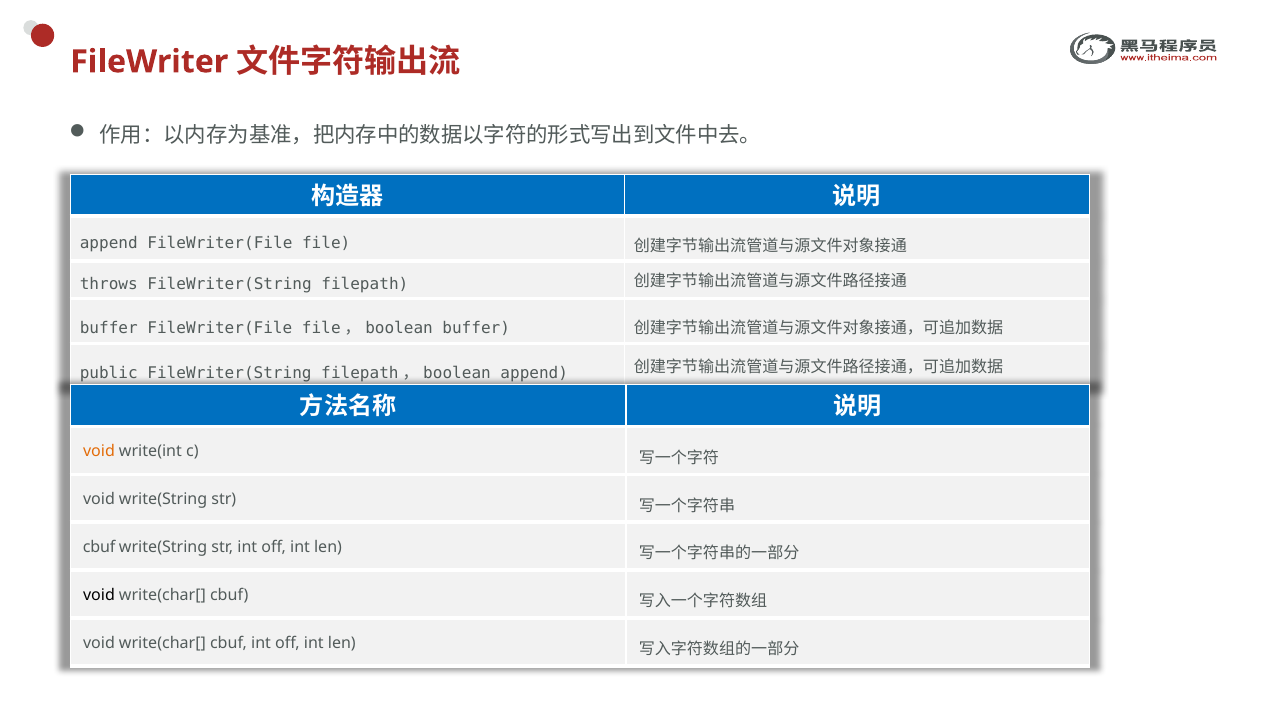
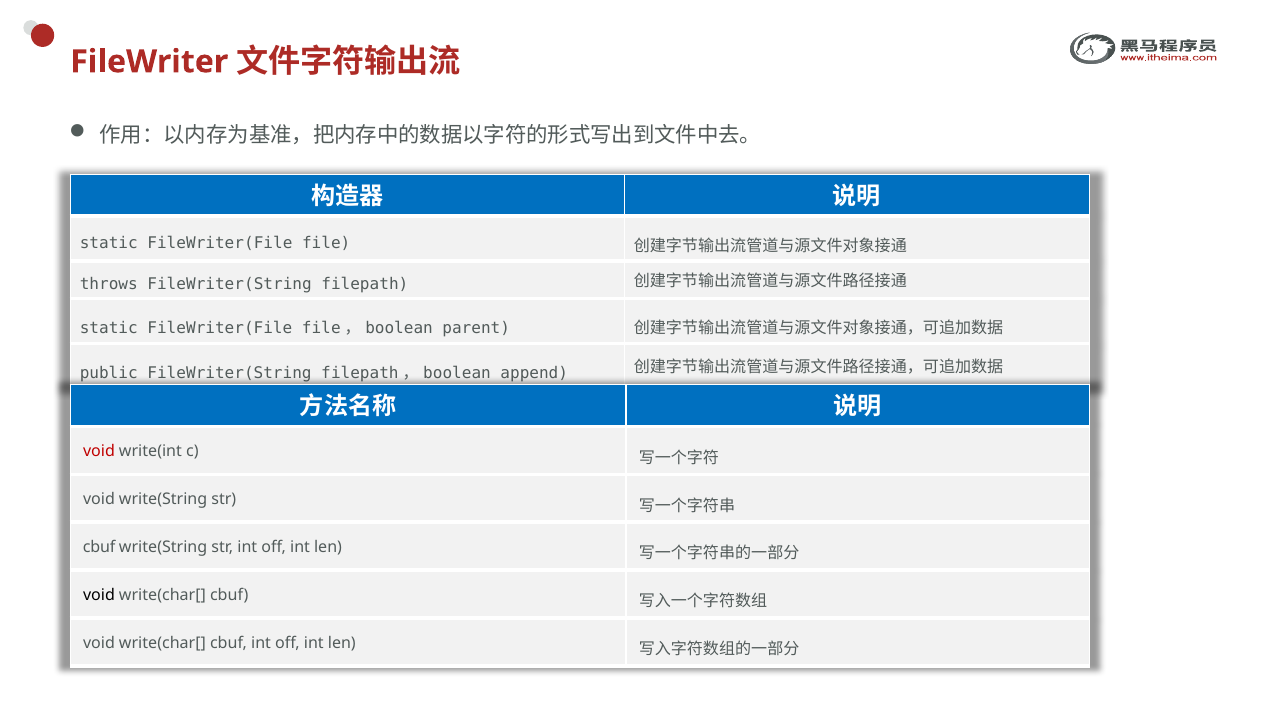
append at (109, 243): append -> static
buffer at (109, 328): buffer -> static
buffer at (476, 328): buffer -> parent
void at (99, 451) colour: orange -> red
